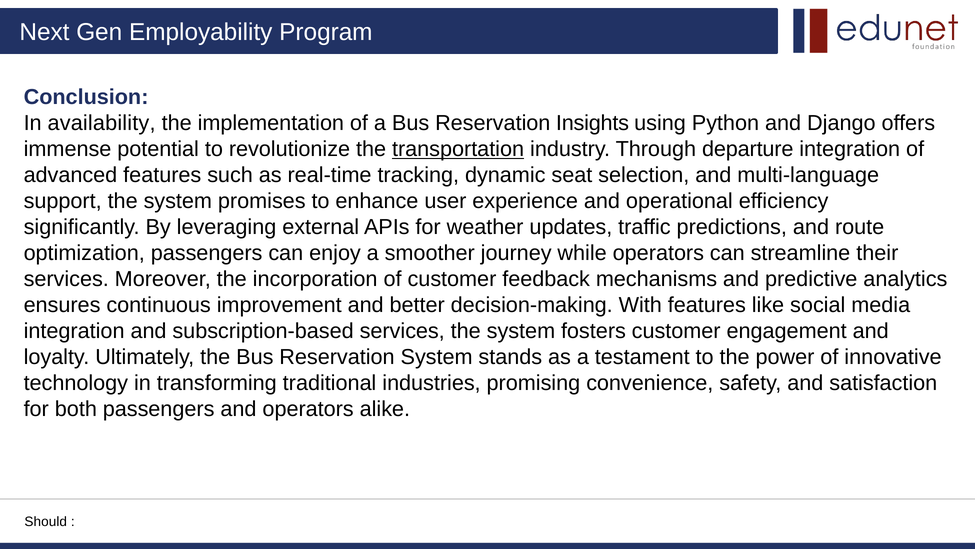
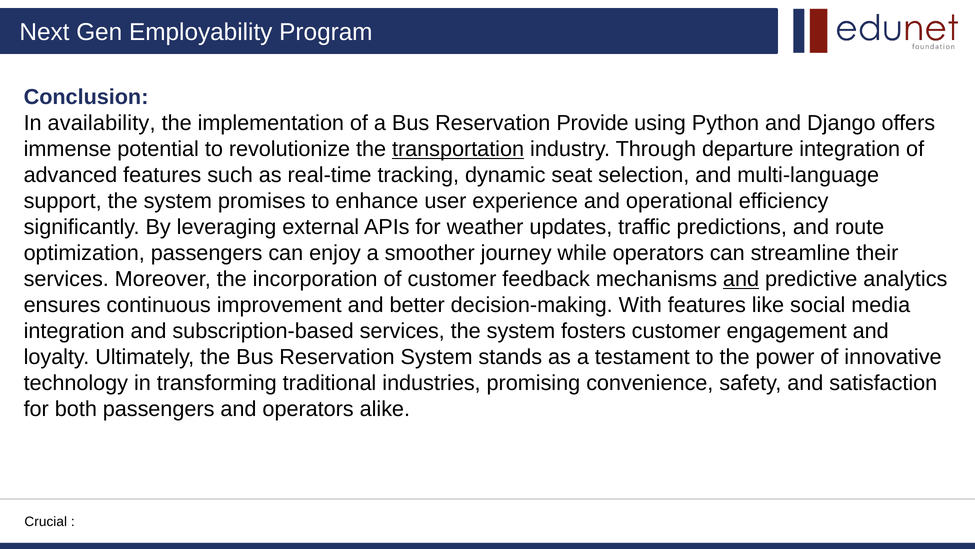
Insights: Insights -> Provide
and at (741, 279) underline: none -> present
Should: Should -> Crucial
